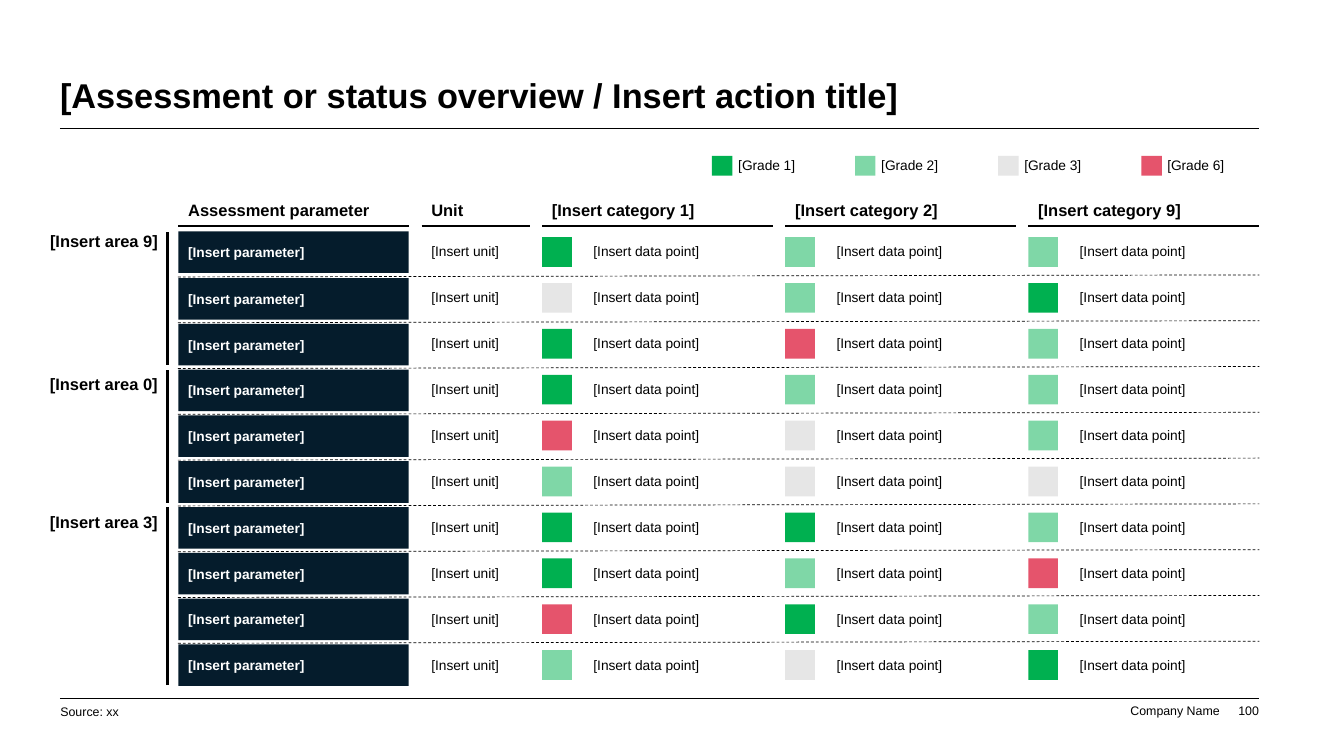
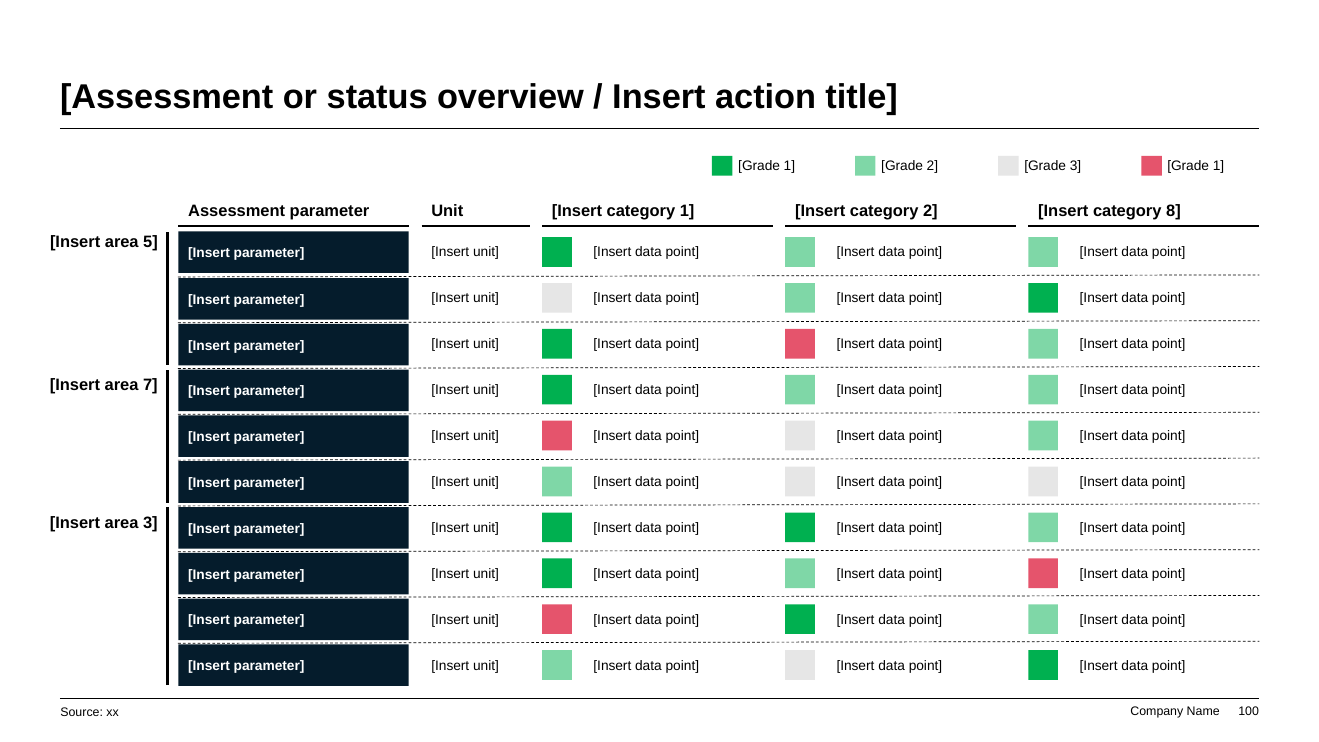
3 Grade 6: 6 -> 1
category 9: 9 -> 8
area 9: 9 -> 5
0: 0 -> 7
